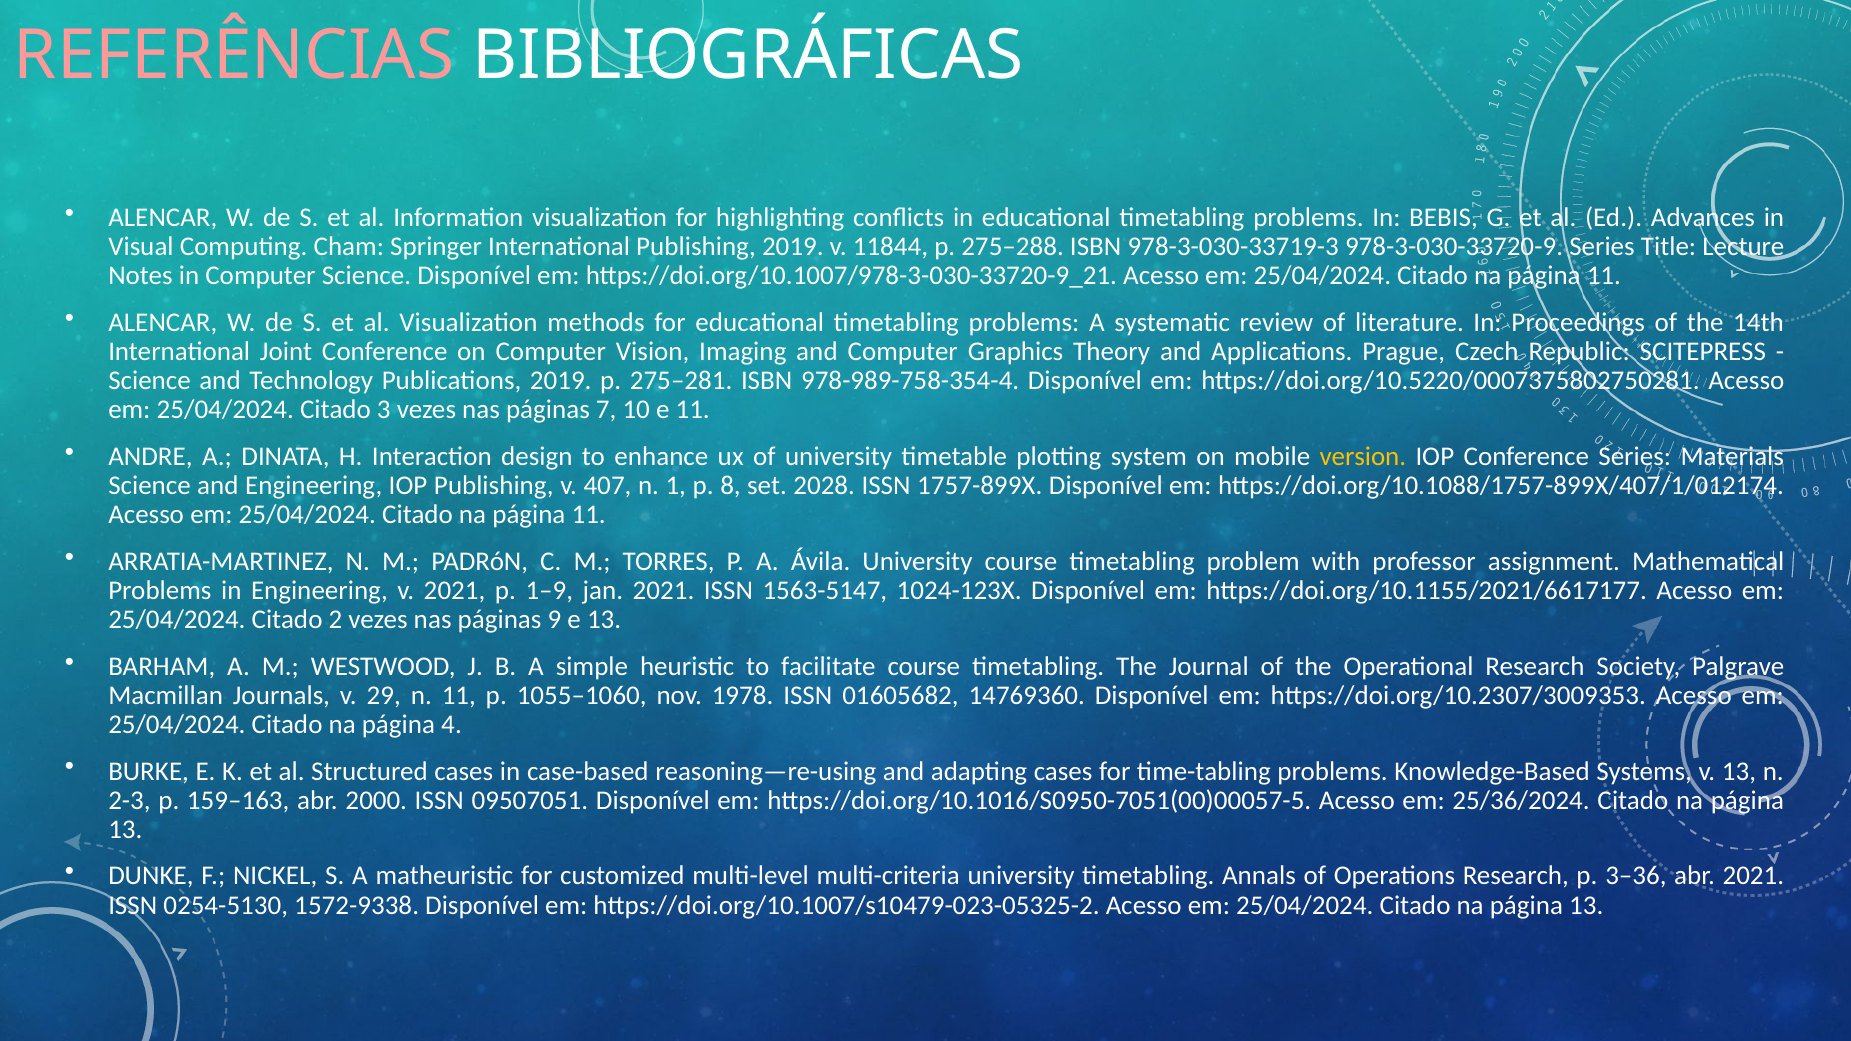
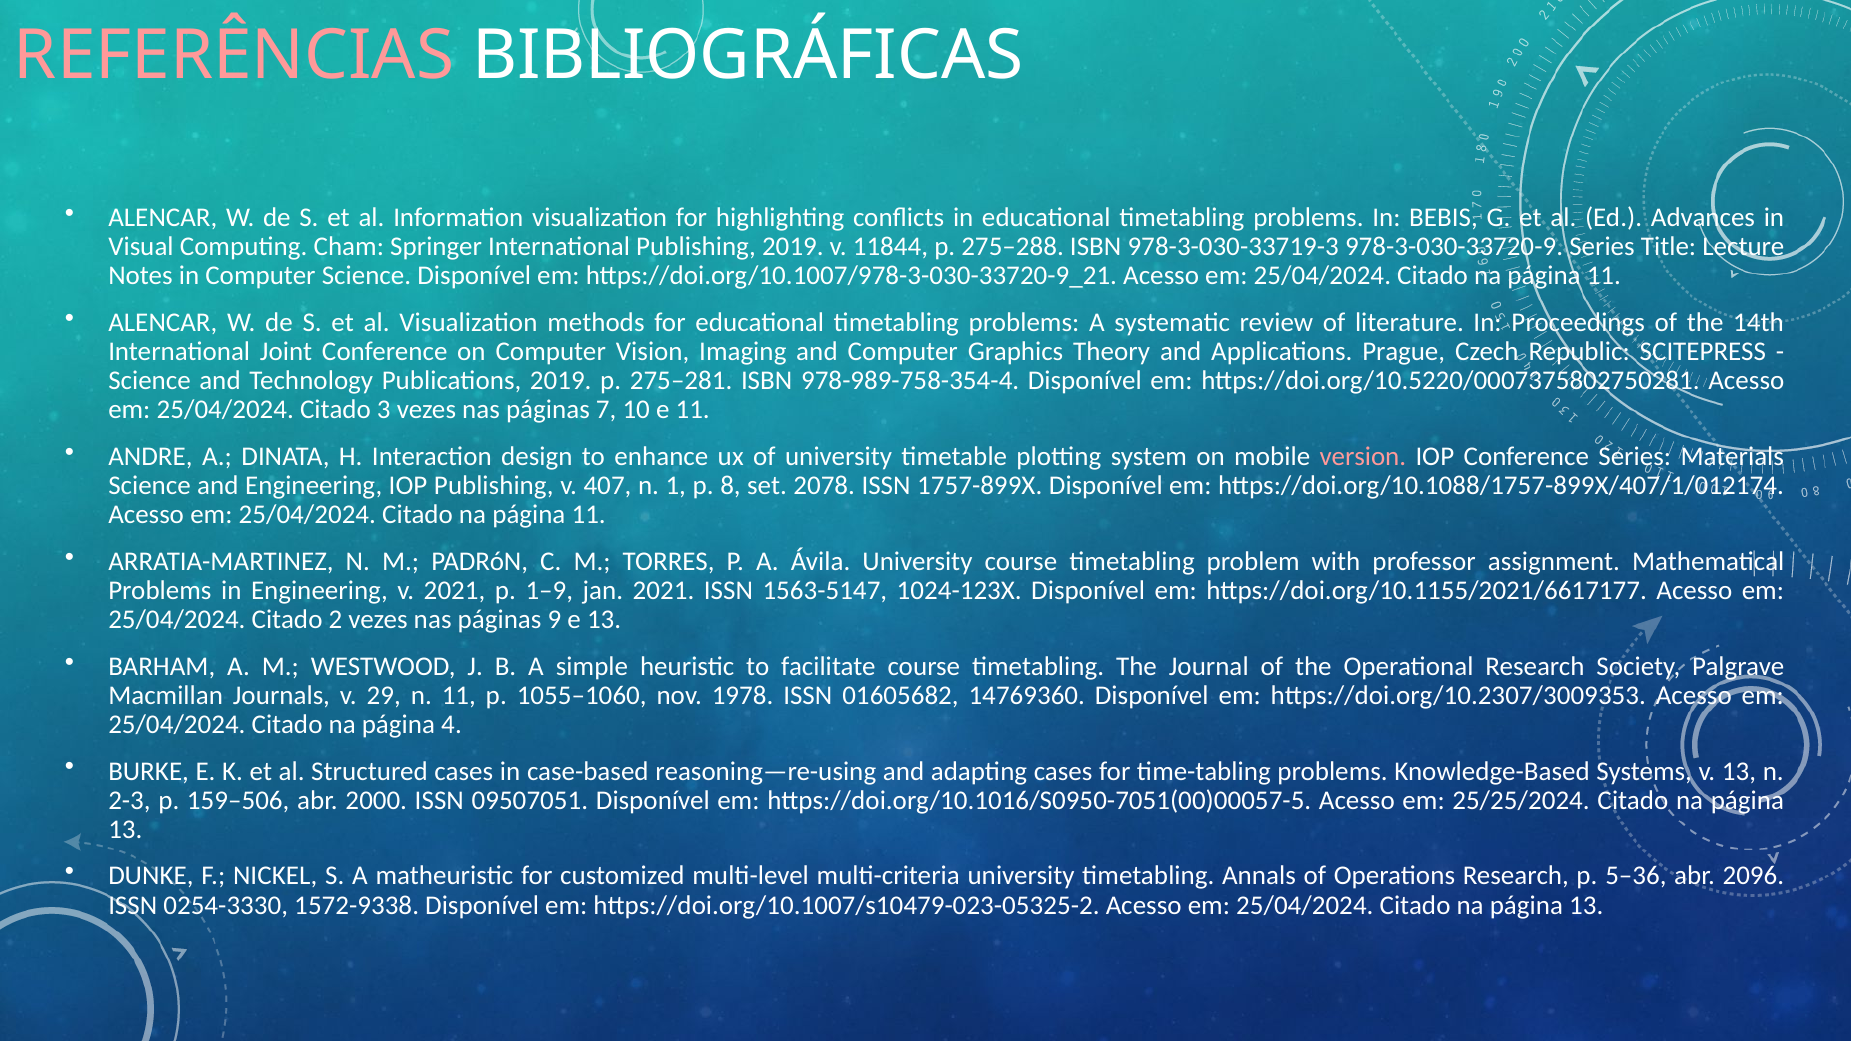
version colour: yellow -> pink
2028: 2028 -> 2078
159–163: 159–163 -> 159–506
25/36/2024: 25/36/2024 -> 25/25/2024
3–36: 3–36 -> 5–36
abr 2021: 2021 -> 2096
0254-5130: 0254-5130 -> 0254-3330
